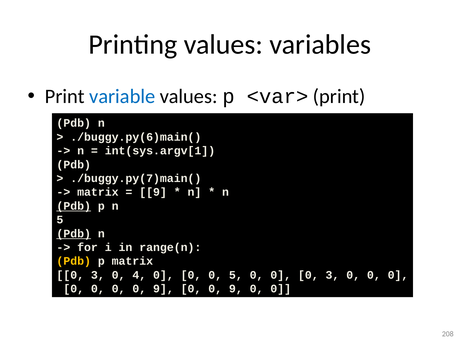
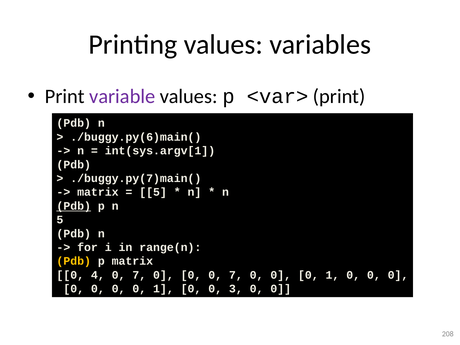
variable colour: blue -> purple
9 at (153, 192): 9 -> 5
Pdb at (74, 234) underline: present -> none
3 at (98, 275): 3 -> 4
4 at (139, 275): 4 -> 7
0 0 5: 5 -> 7
3 at (332, 275): 3 -> 1
9 at (163, 289): 9 -> 1
9 at (236, 289): 9 -> 3
